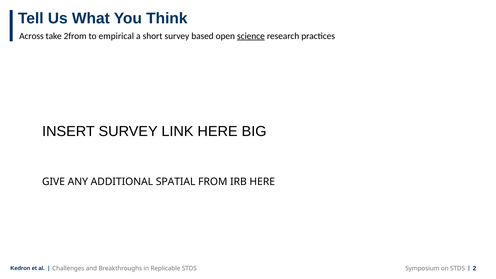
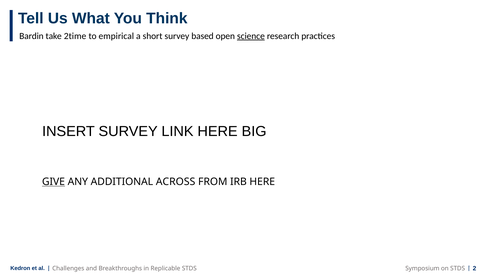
Across: Across -> Bardin
2from: 2from -> 2time
GIVE underline: none -> present
SPATIAL: SPATIAL -> ACROSS
